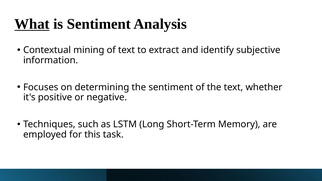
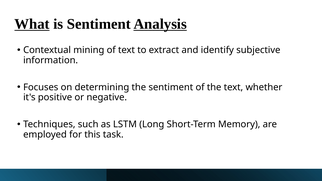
Analysis underline: none -> present
